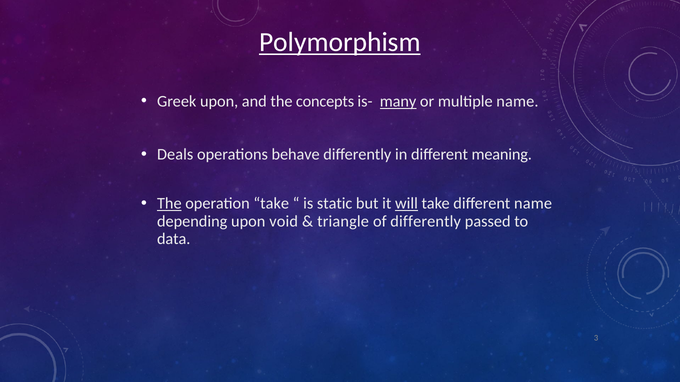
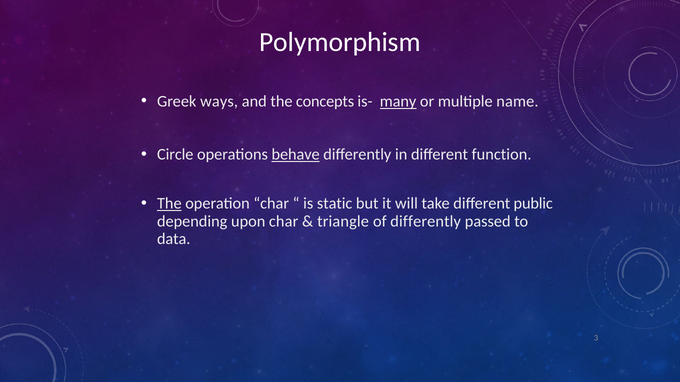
Polymorphism underline: present -> none
Greek upon: upon -> ways
Deals: Deals -> Circle
behave underline: none -> present
meaning: meaning -> function
operation take: take -> char
will underline: present -> none
different name: name -> public
upon void: void -> char
